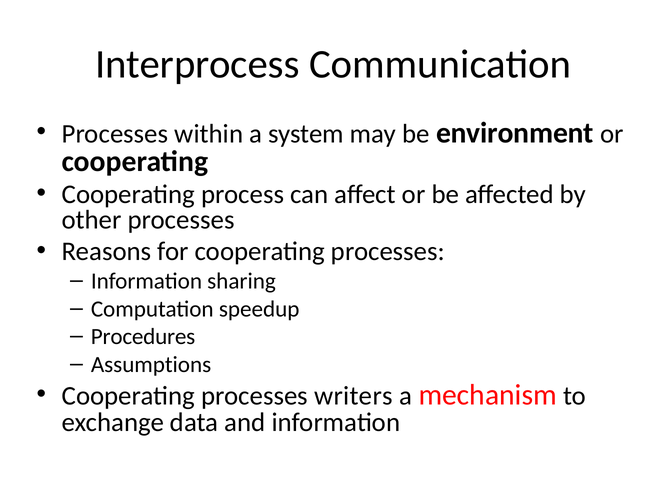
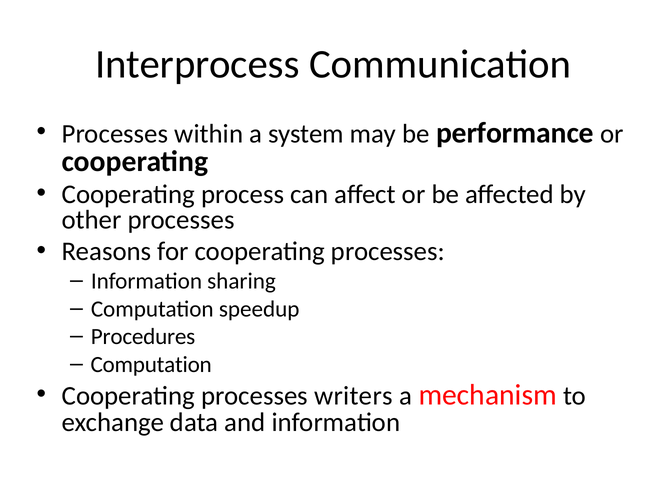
environment: environment -> performance
Assumptions at (151, 365): Assumptions -> Computation
